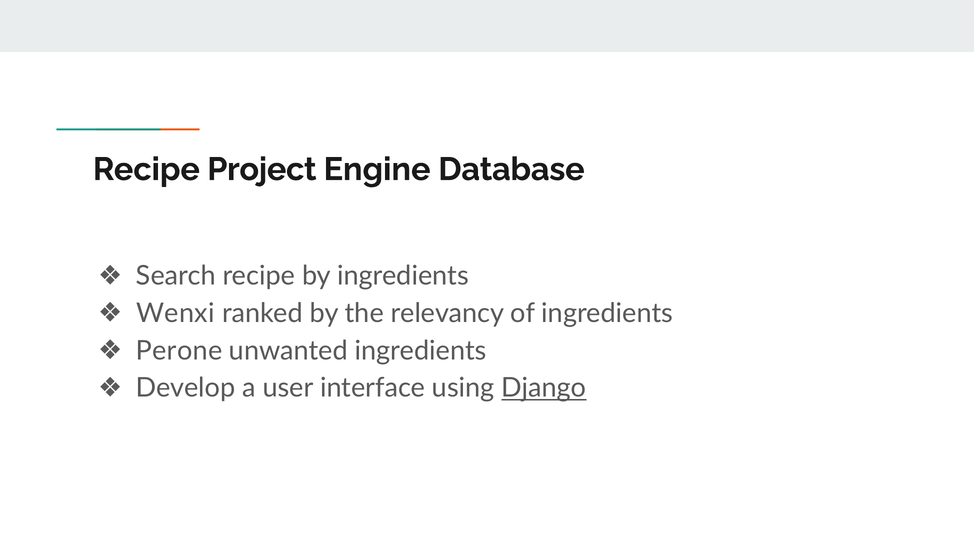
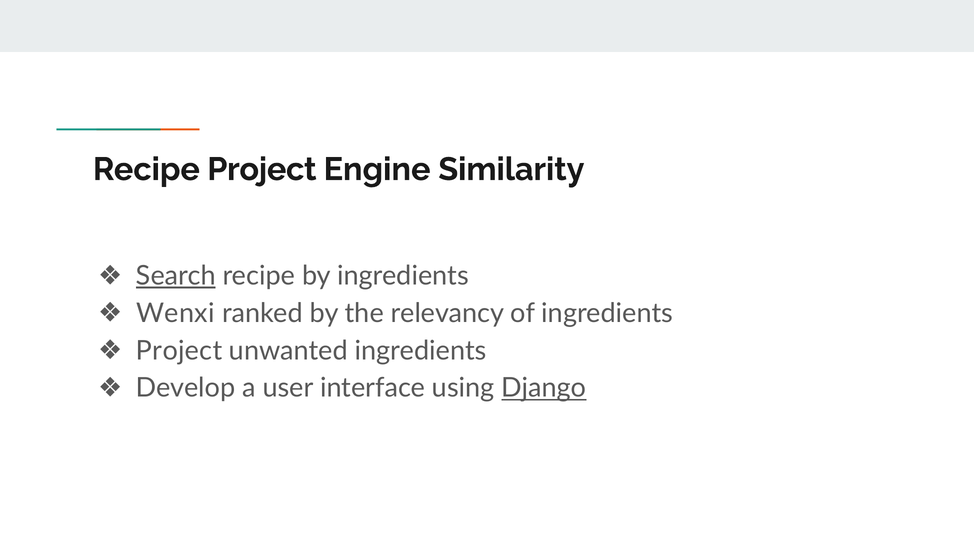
Database: Database -> Similarity
Search underline: none -> present
Perone at (179, 351): Perone -> Project
